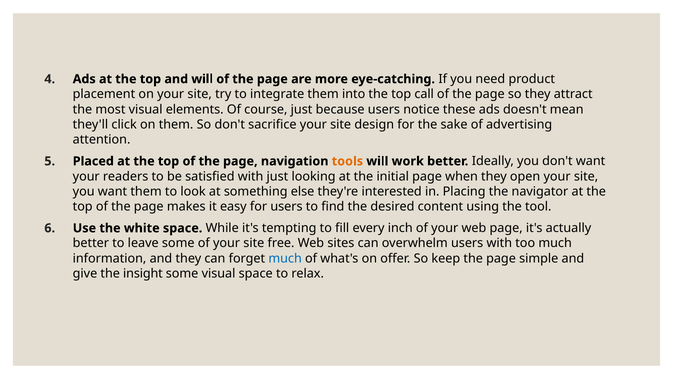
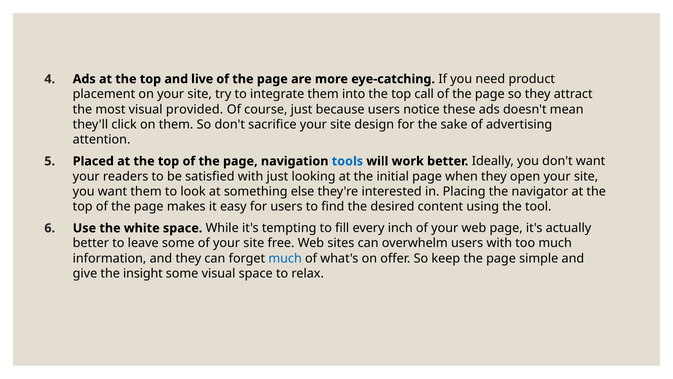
and will: will -> live
elements: elements -> provided
tools colour: orange -> blue
